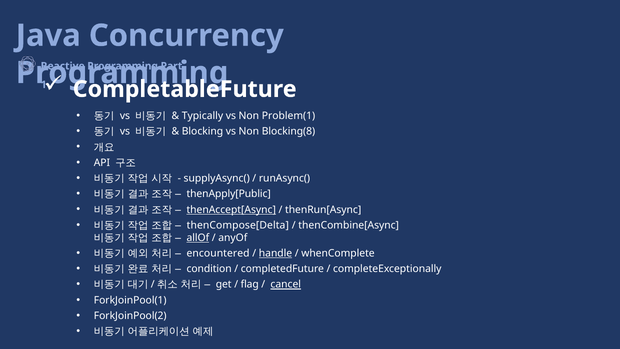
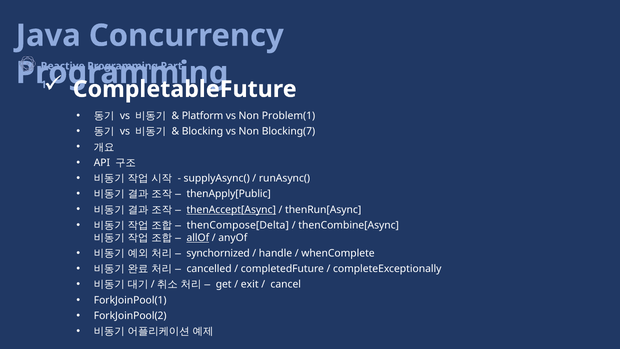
Typically: Typically -> Platform
Blocking(8: Blocking(8 -> Blocking(7
encountered: encountered -> synchornized
handle underline: present -> none
condition: condition -> cancelled
flag: flag -> exit
cancel underline: present -> none
